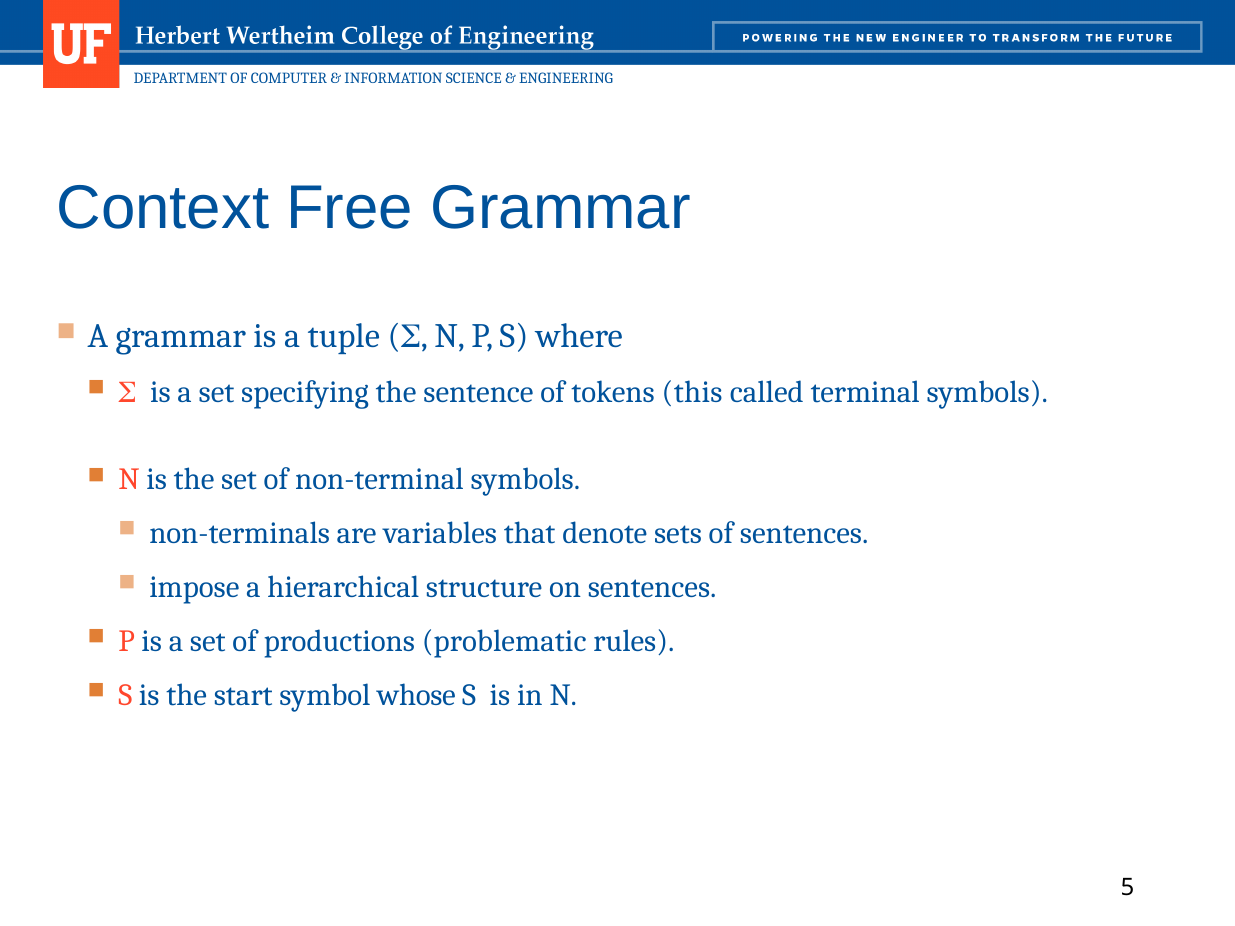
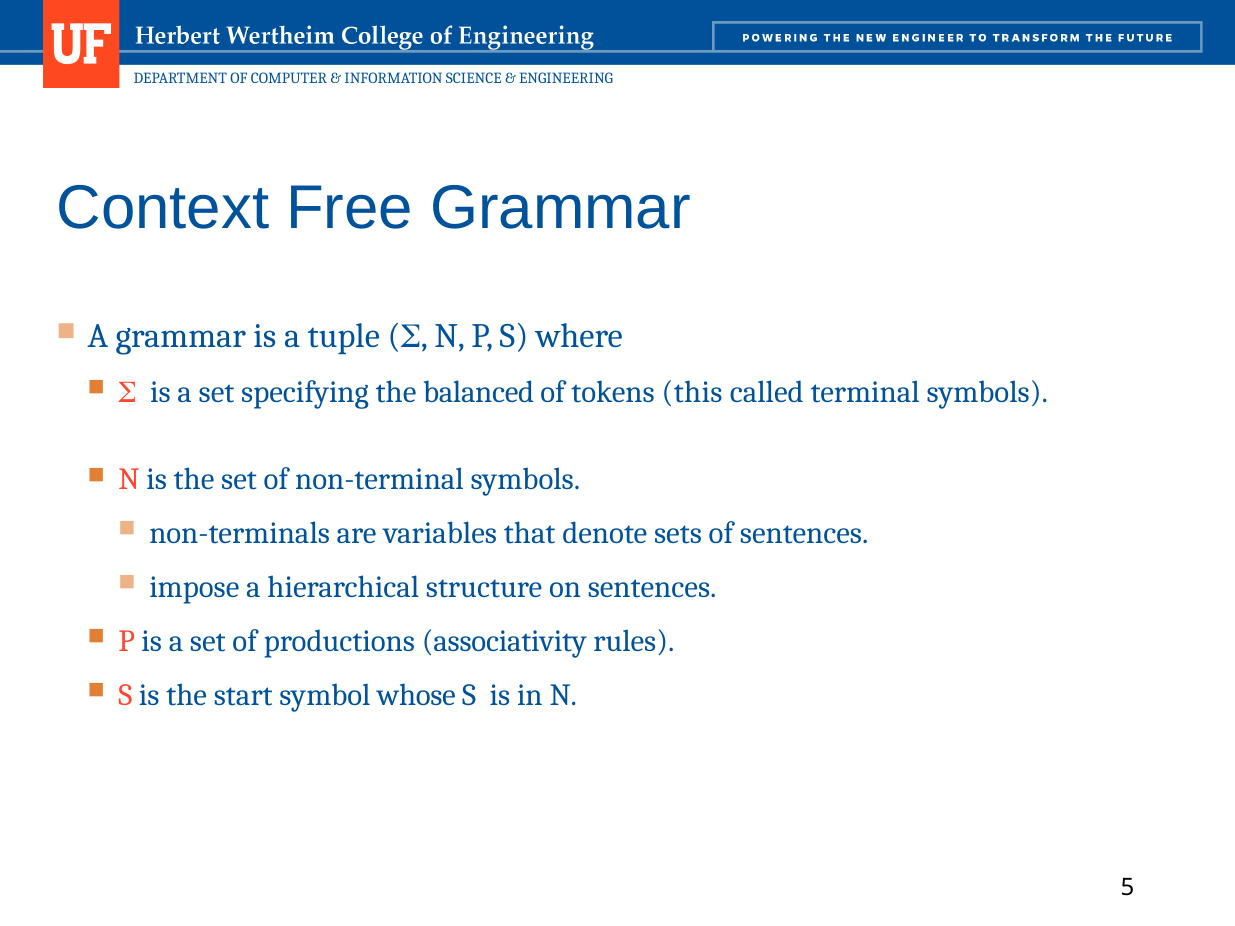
sentence: sentence -> balanced
problematic: problematic -> associativity
